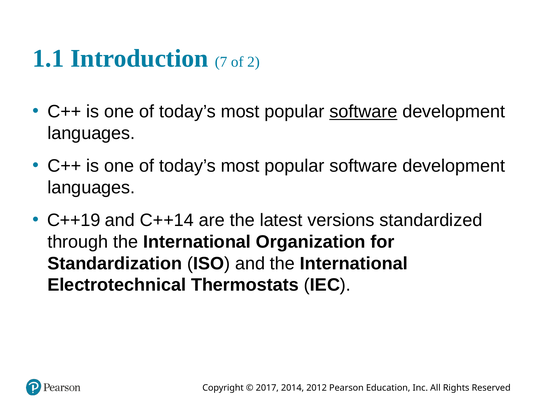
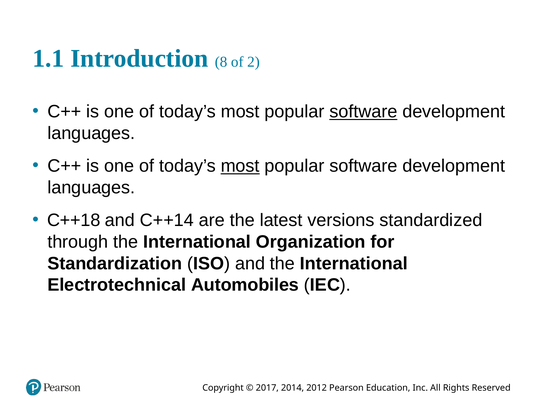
7: 7 -> 8
most at (240, 166) underline: none -> present
C++19: C++19 -> C++18
Thermostats: Thermostats -> Automobiles
